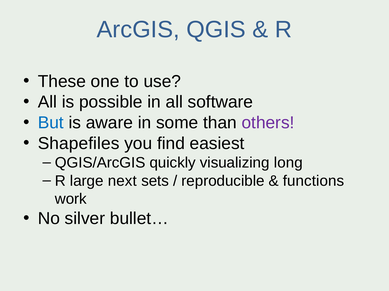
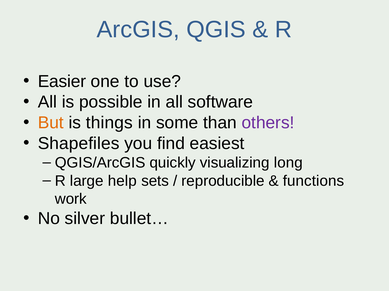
These: These -> Easier
But colour: blue -> orange
aware: aware -> things
next: next -> help
